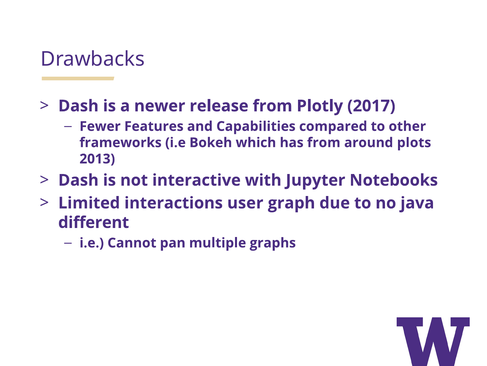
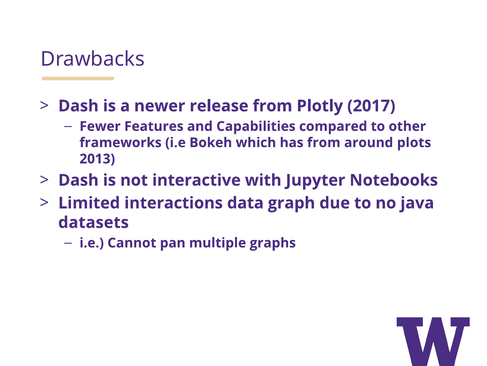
user: user -> data
different: different -> datasets
